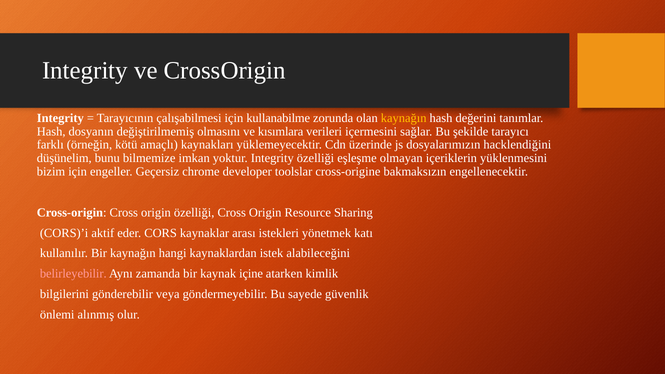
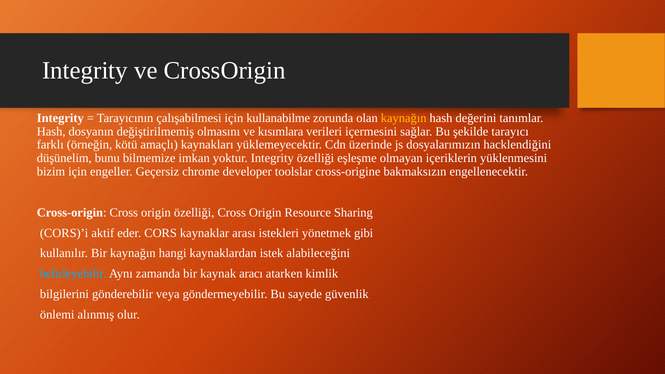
katı: katı -> gibi
belirleyebilir colour: pink -> light blue
içine: içine -> aracı
